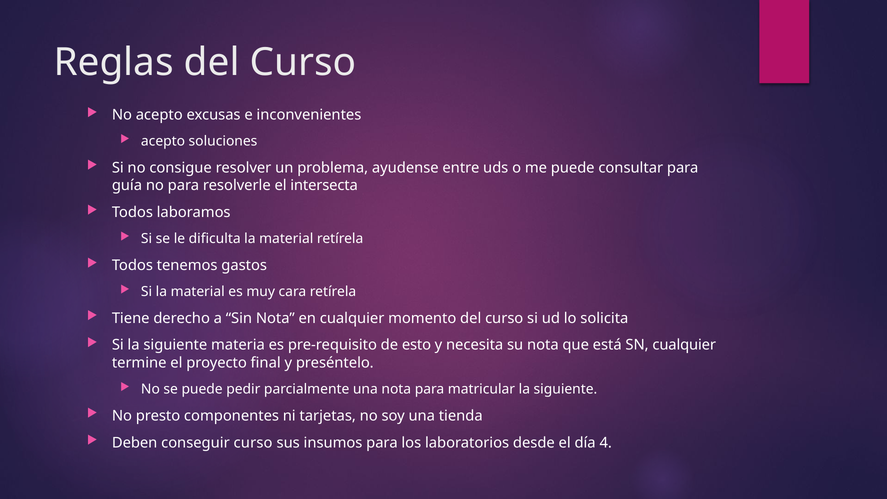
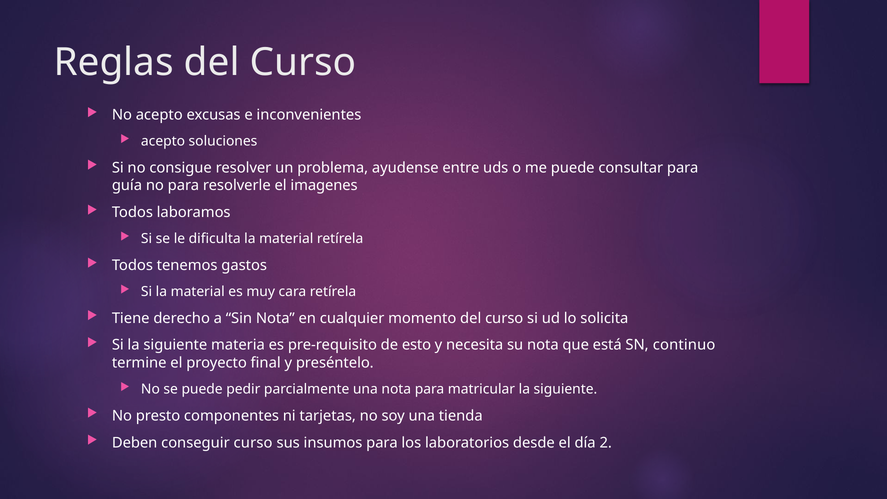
intersecta: intersecta -> imagenes
SN cualquier: cualquier -> continuo
4: 4 -> 2
